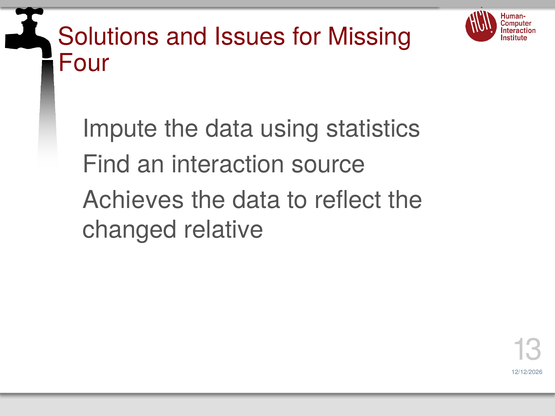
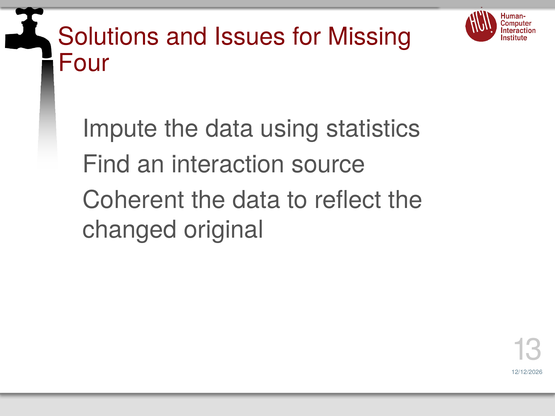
Achieves: Achieves -> Coherent
relative: relative -> original
